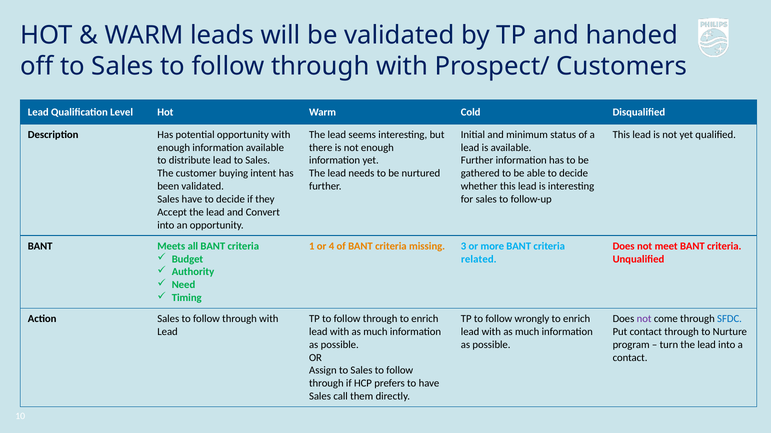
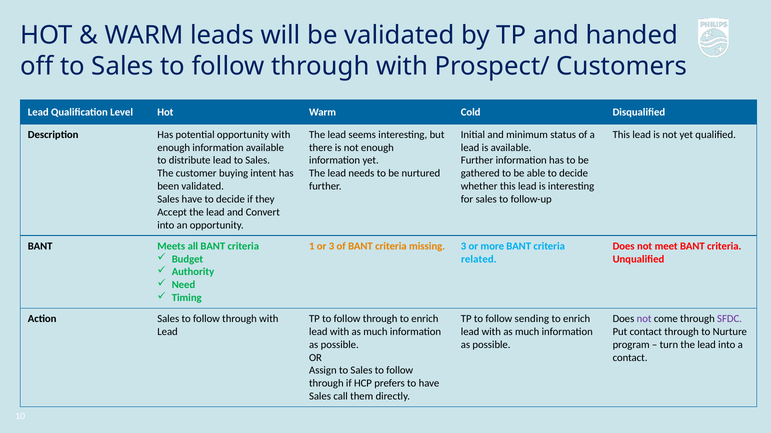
or 4: 4 -> 3
wrongly: wrongly -> sending
SFDC colour: blue -> purple
